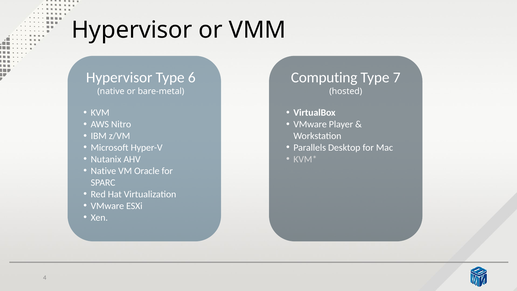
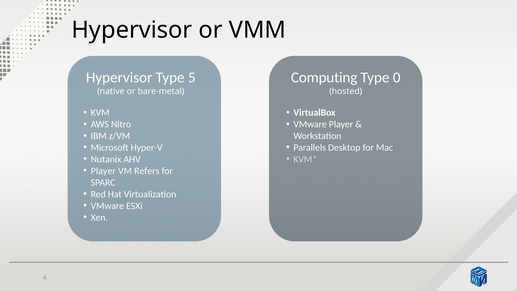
6: 6 -> 5
7: 7 -> 0
Native at (103, 171): Native -> Player
Oracle: Oracle -> Refers
